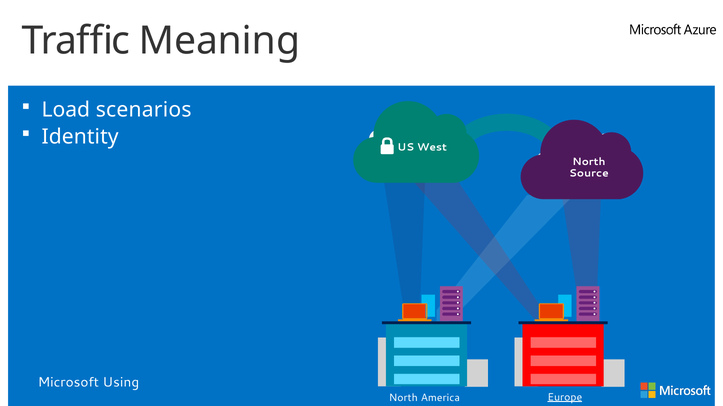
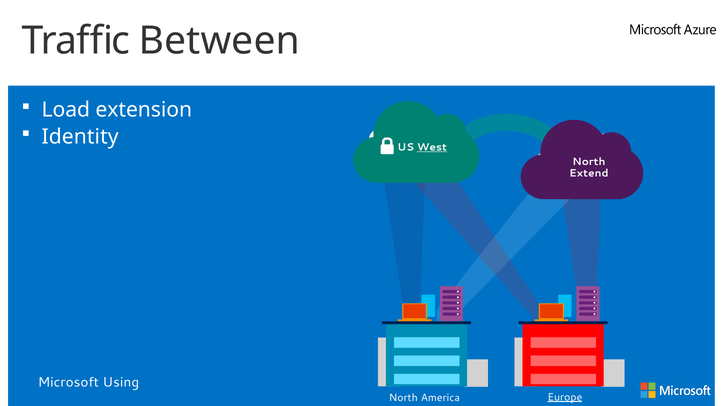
Meaning: Meaning -> Between
scenarios: scenarios -> extension
West underline: none -> present
Source: Source -> Extend
